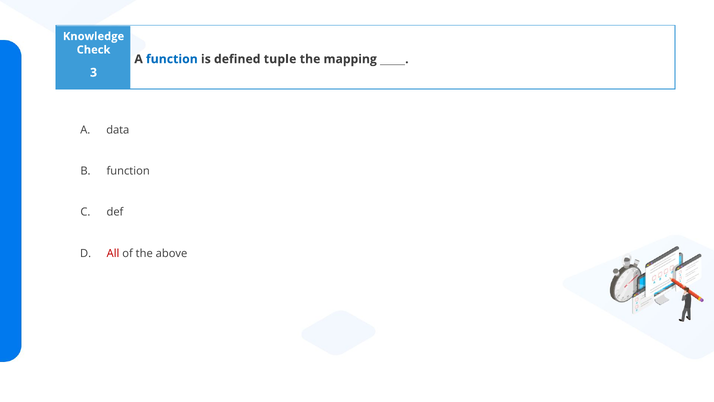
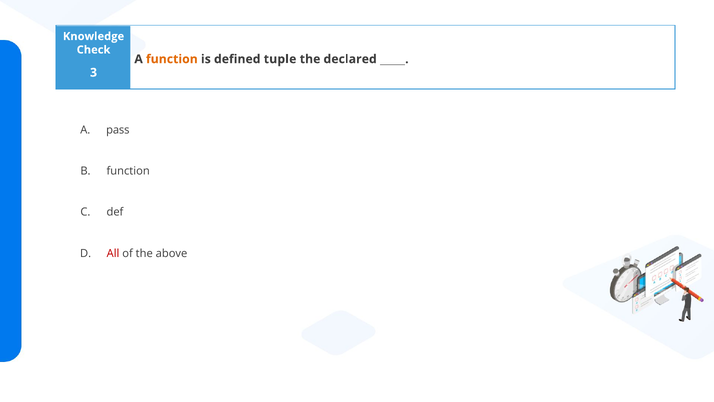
function at (172, 59) colour: blue -> orange
mapping: mapping -> declared
data: data -> pass
